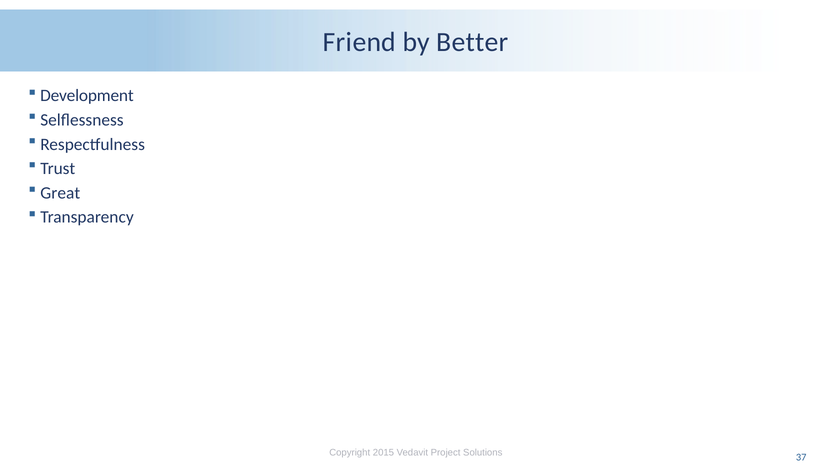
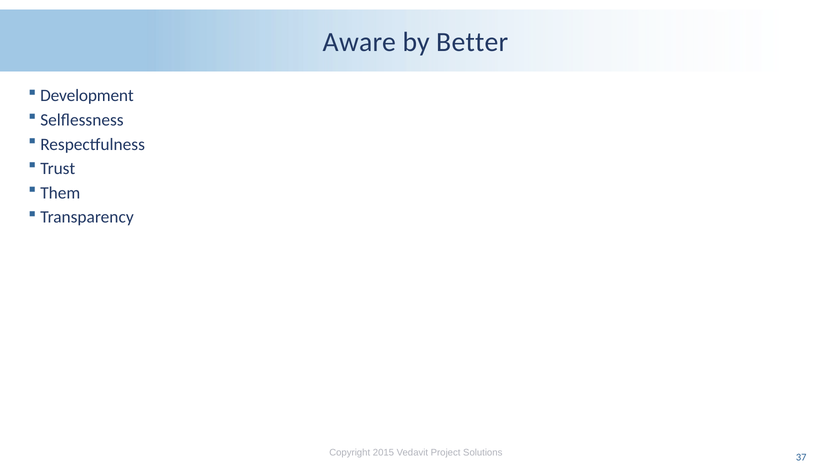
Friend: Friend -> Aware
Great: Great -> Them
